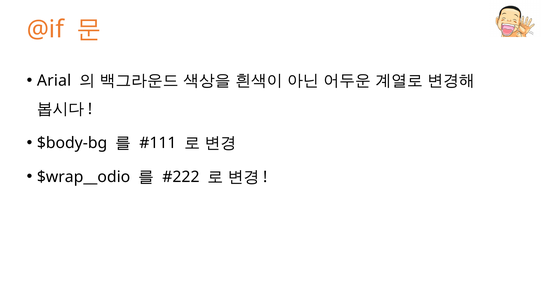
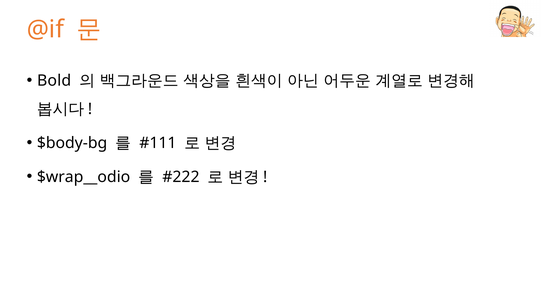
Arial: Arial -> Bold
